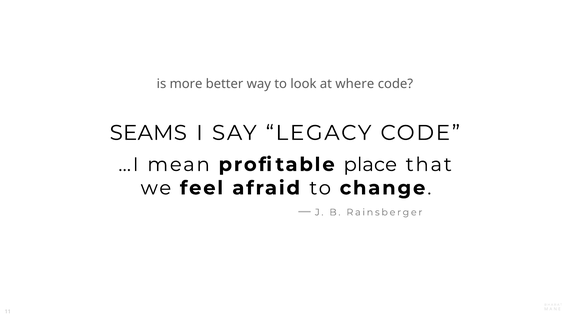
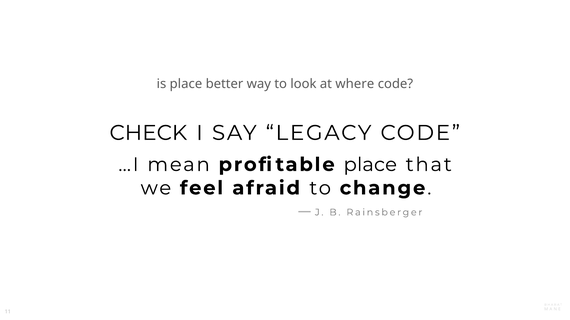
is more: more -> place
SEAMS: SEAMS -> CHECK
